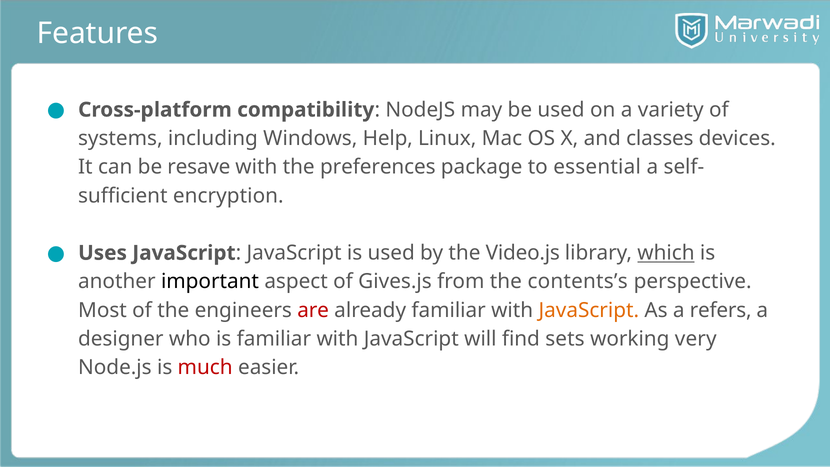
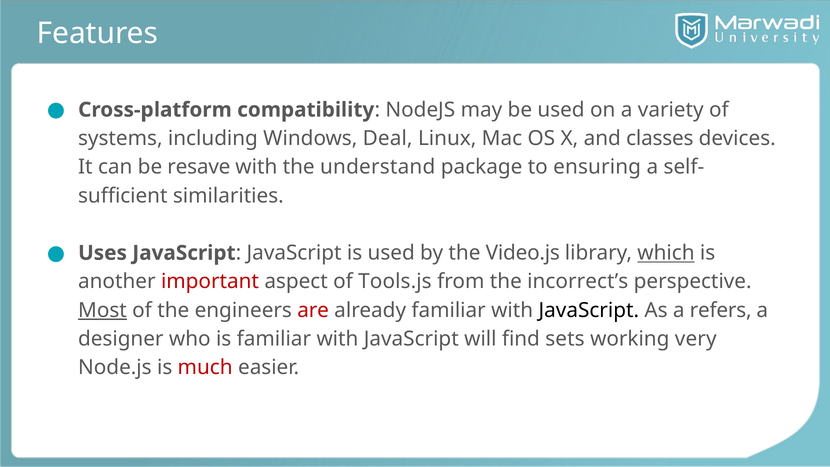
Help: Help -> Deal
preferences: preferences -> understand
essential: essential -> ensuring
encryption: encryption -> similarities
important colour: black -> red
Gives.js: Gives.js -> Tools.js
contents’s: contents’s -> incorrect’s
Most underline: none -> present
JavaScript at (589, 310) colour: orange -> black
